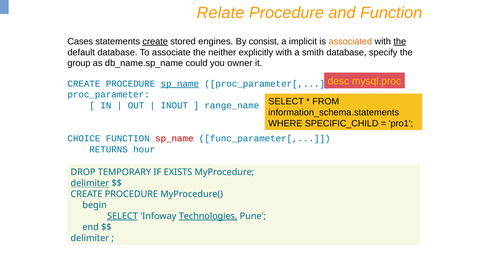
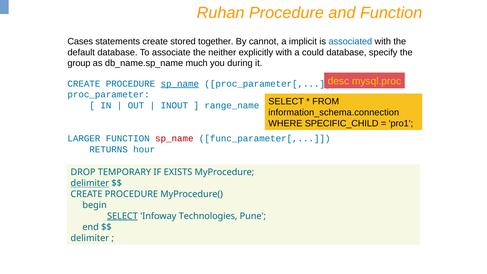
Relate: Relate -> Ruhan
create at (155, 41) underline: present -> none
engines: engines -> together
consist: consist -> cannot
associated colour: orange -> blue
the at (400, 41) underline: present -> none
smith: smith -> could
could: could -> much
owner: owner -> during
information_schema.statements: information_schema.statements -> information_schema.connection
CHOICE: CHOICE -> LARGER
Technologies underline: present -> none
